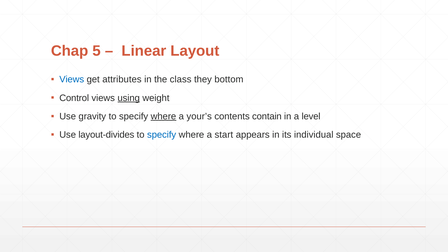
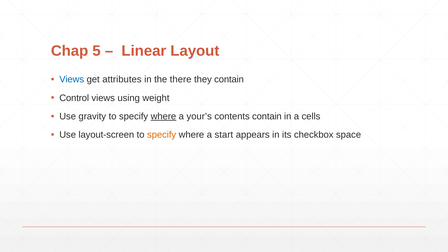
class: class -> there
they bottom: bottom -> contain
using underline: present -> none
level: level -> cells
layout-divides: layout-divides -> layout-screen
specify at (162, 135) colour: blue -> orange
individual: individual -> checkbox
